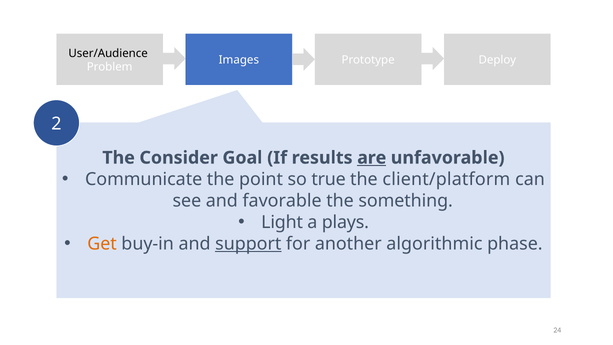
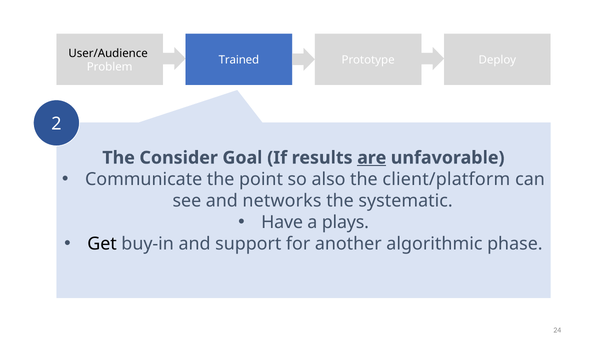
Images: Images -> Trained
true: true -> also
favorable: favorable -> networks
something: something -> systematic
Light: Light -> Have
Get colour: orange -> black
support underline: present -> none
